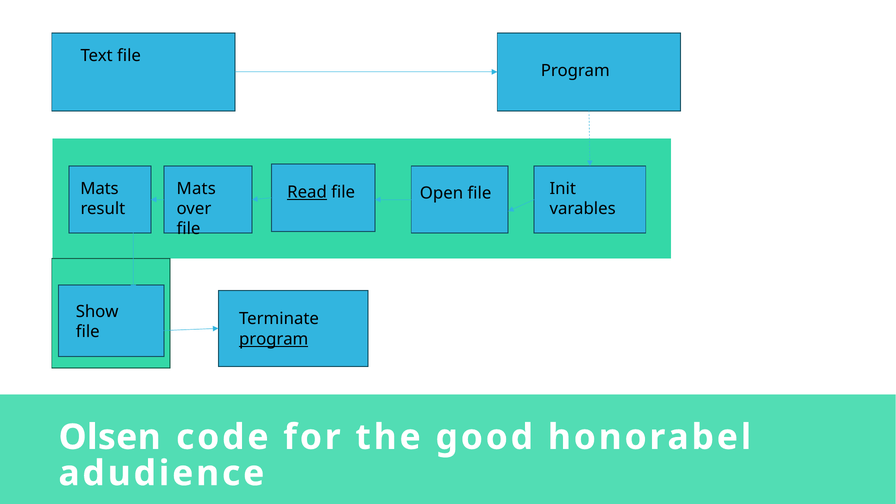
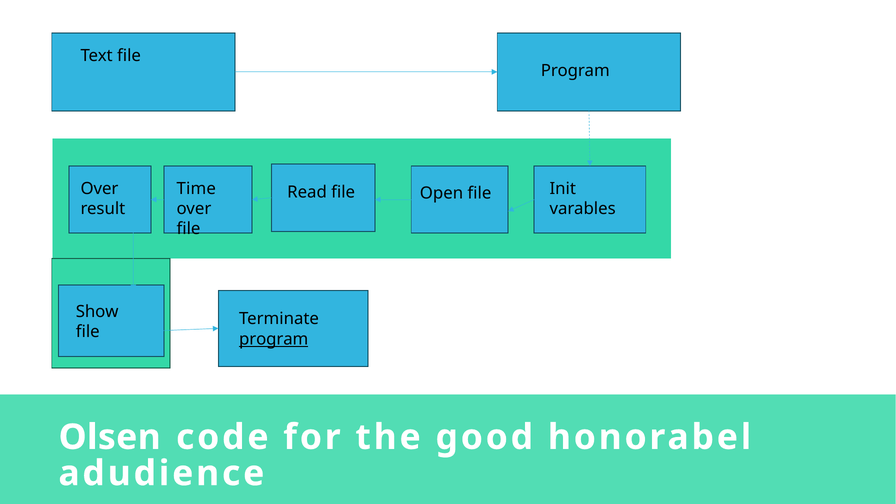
Mats at (100, 189): Mats -> Over
Mats at (196, 189): Mats -> Time
Read underline: present -> none
